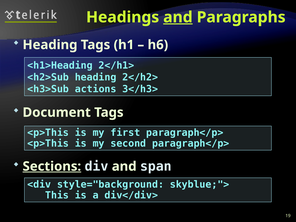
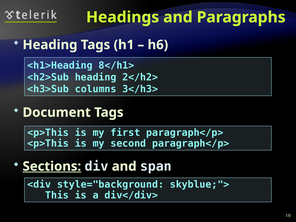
and at (178, 17) underline: present -> none
2</h1>: 2</h1> -> 8</h1>
actions: actions -> columns
